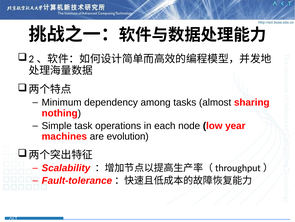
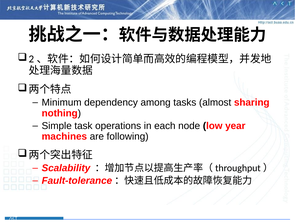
evolution: evolution -> following
